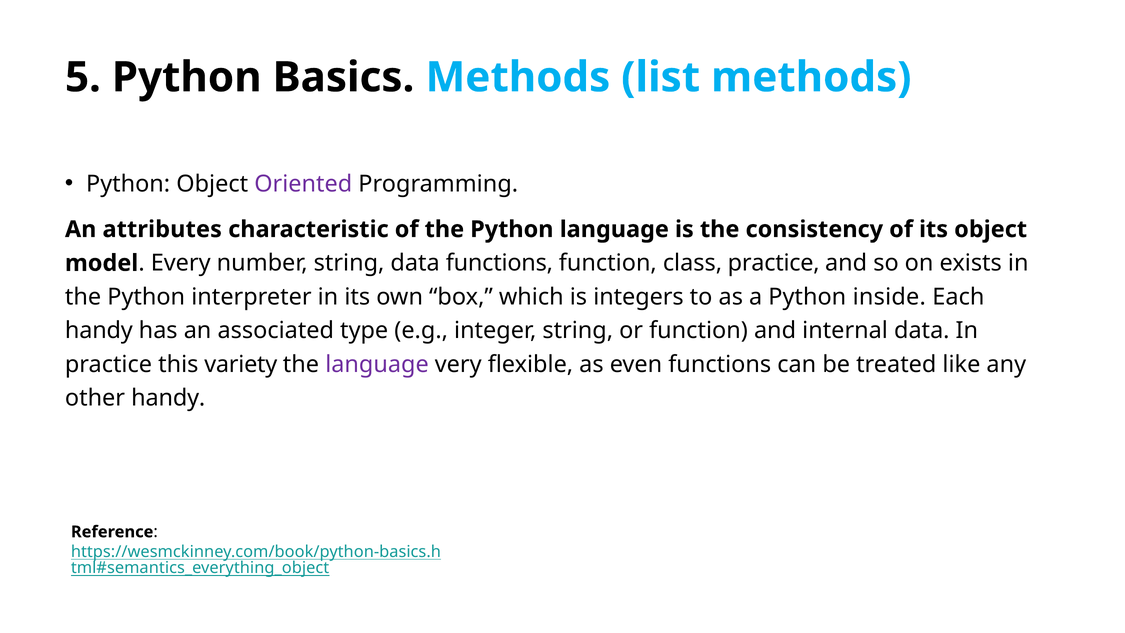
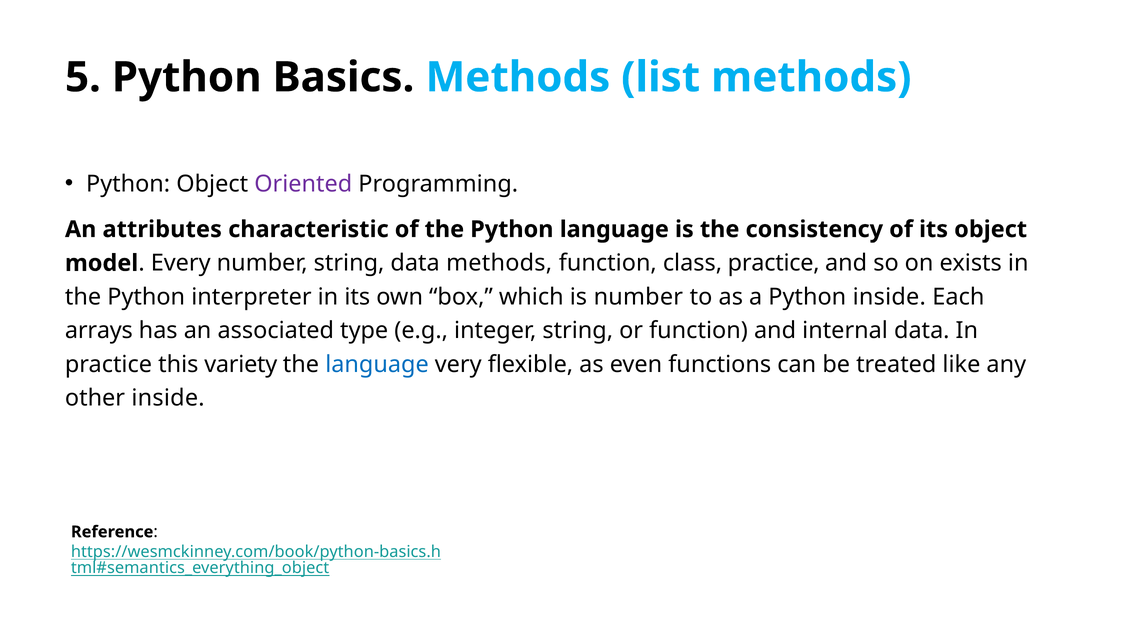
data functions: functions -> methods
is integers: integers -> number
handy at (99, 331): handy -> arrays
language at (377, 364) colour: purple -> blue
other handy: handy -> inside
